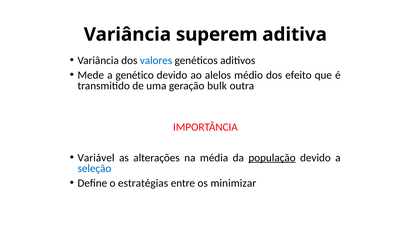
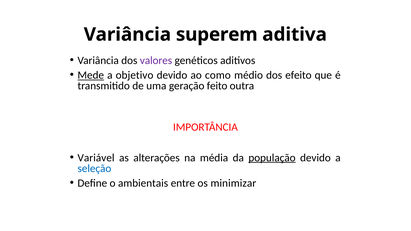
valores colour: blue -> purple
Mede underline: none -> present
genético: genético -> objetivo
alelos: alelos -> como
bulk: bulk -> feito
estratégias: estratégias -> ambientais
